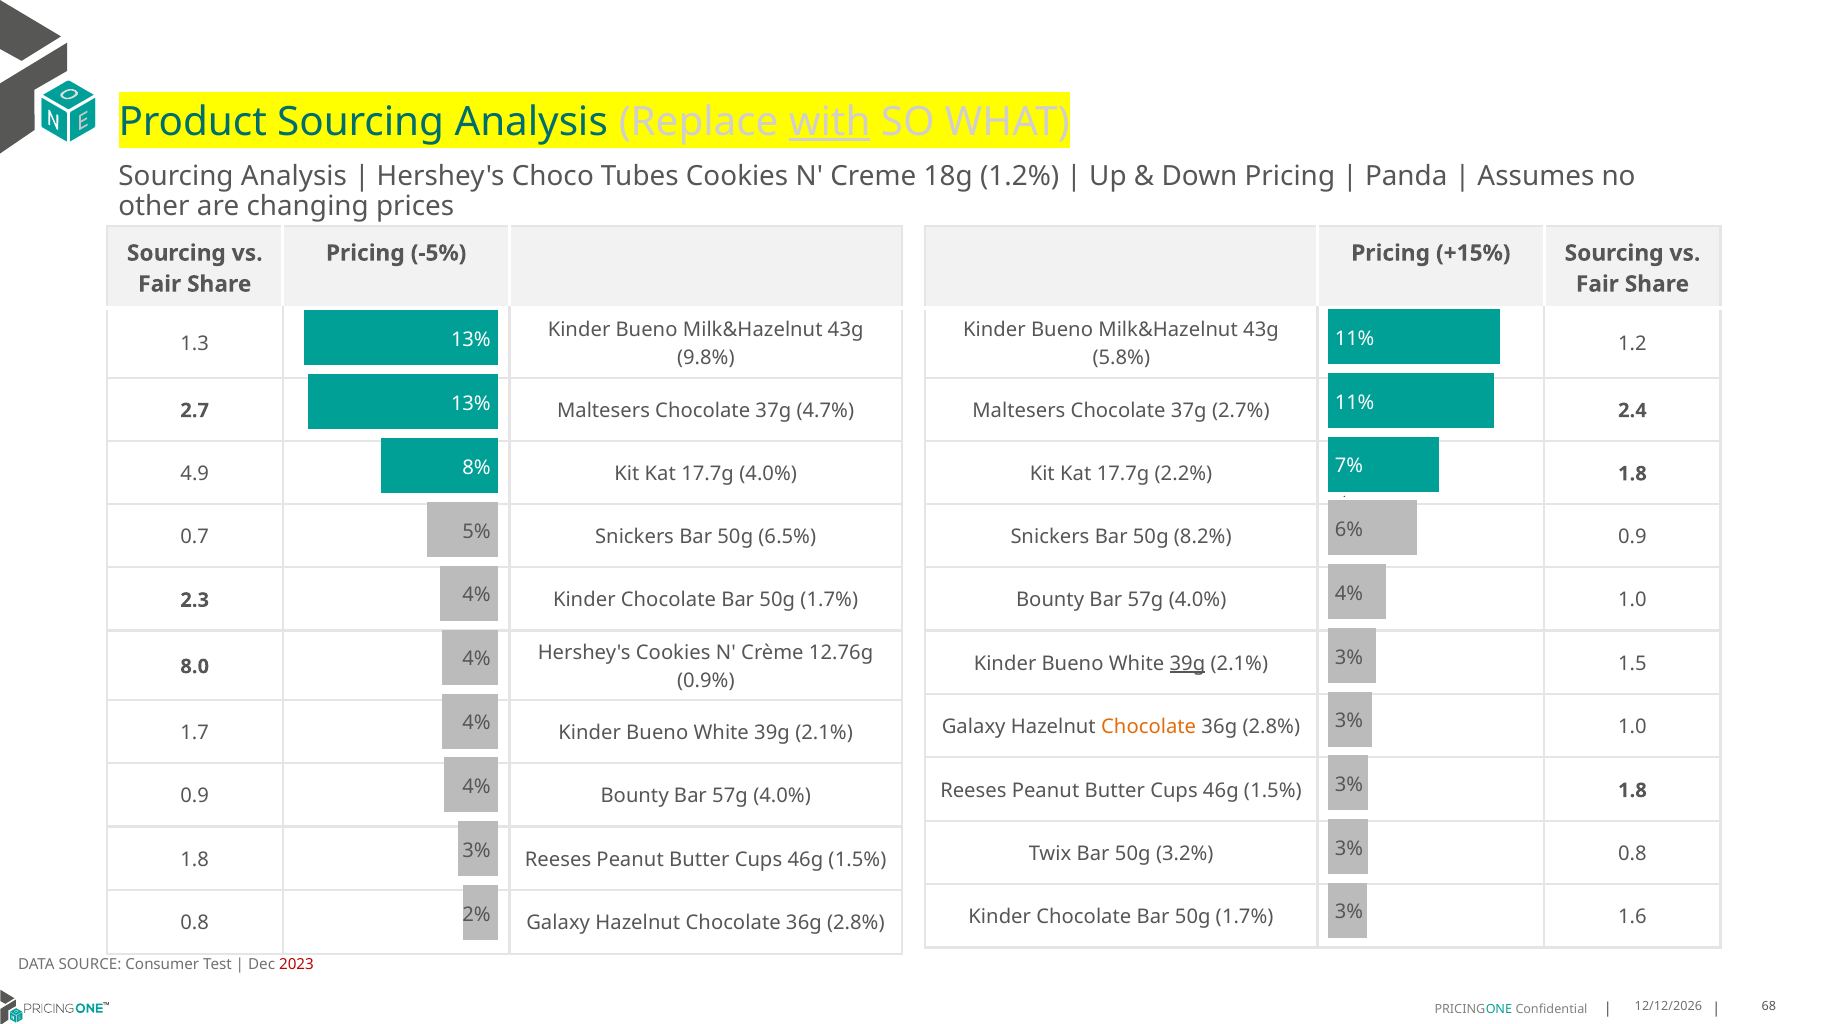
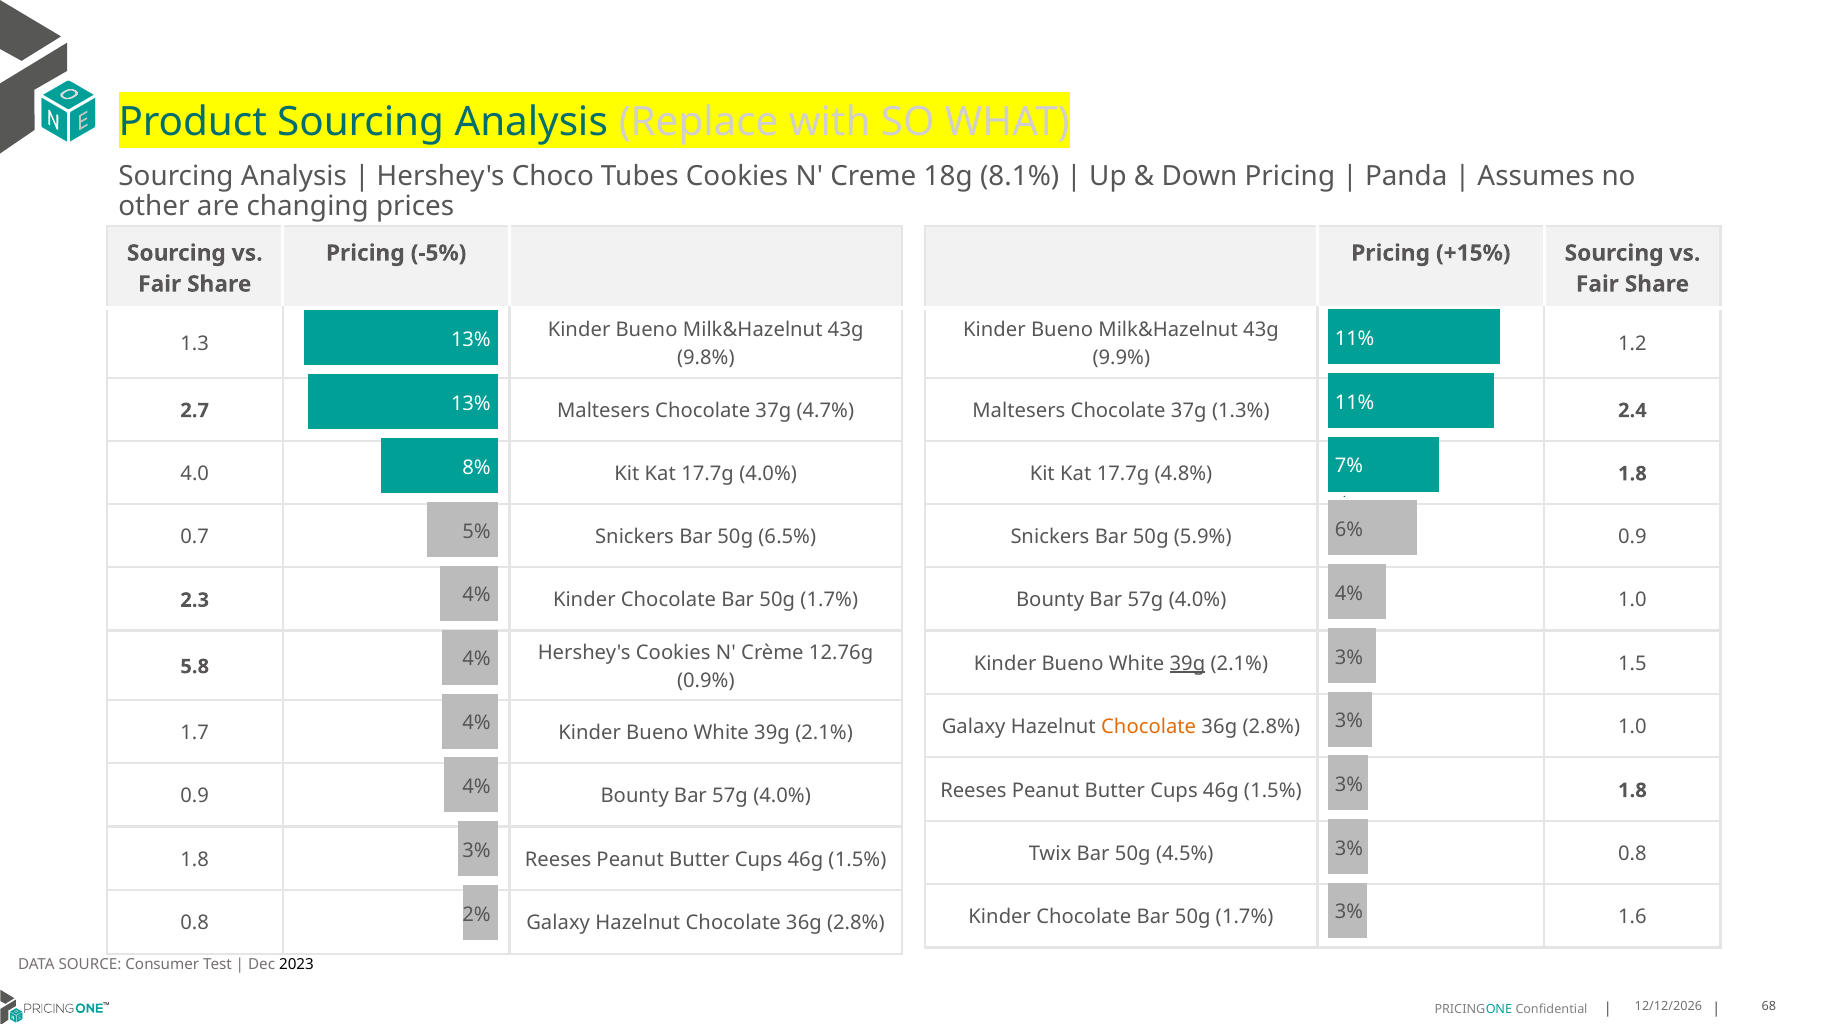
with underline: present -> none
1.2%: 1.2% -> 8.1%
5.8%: 5.8% -> 9.9%
2.7%: 2.7% -> 1.3%
4.9: 4.9 -> 4.0
2.2%: 2.2% -> 4.8%
8.2%: 8.2% -> 5.9%
8.0: 8.0 -> 5.8
3.2%: 3.2% -> 4.5%
2023 colour: red -> black
